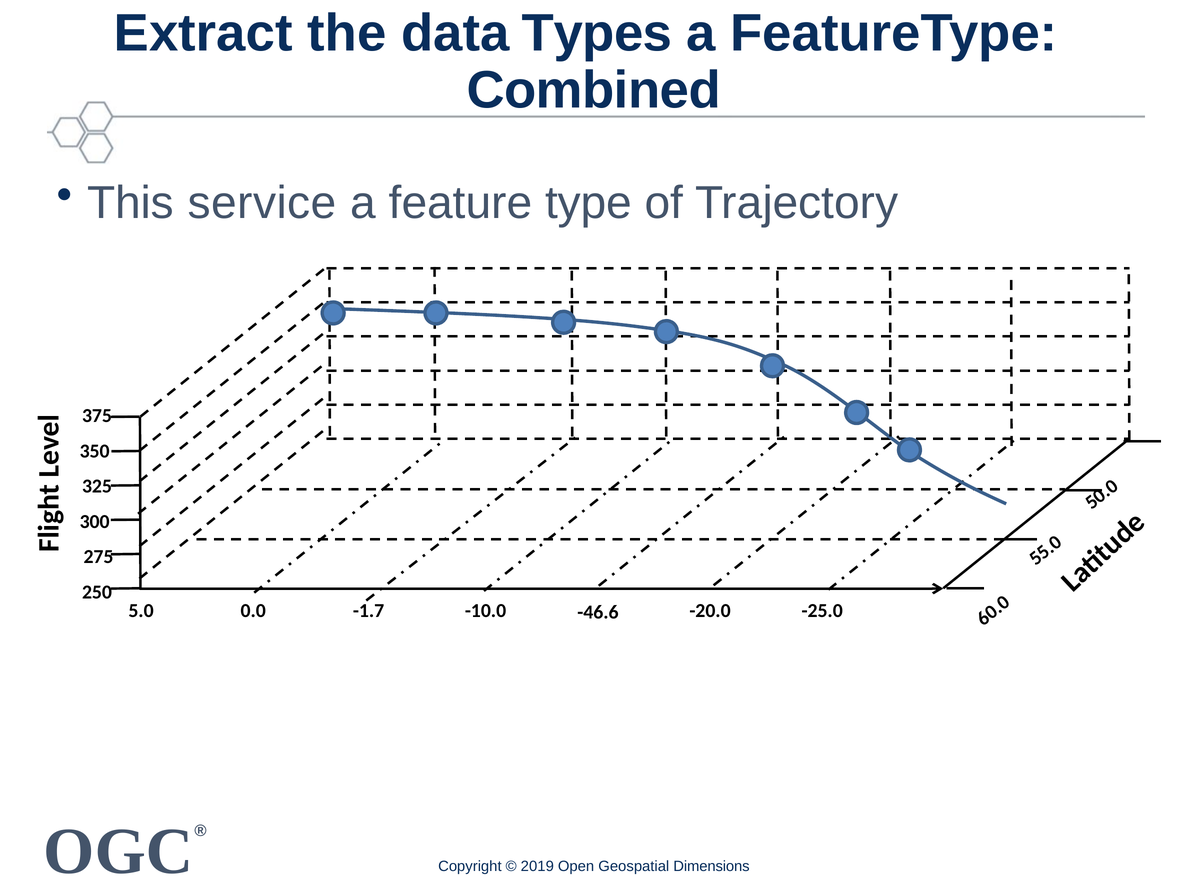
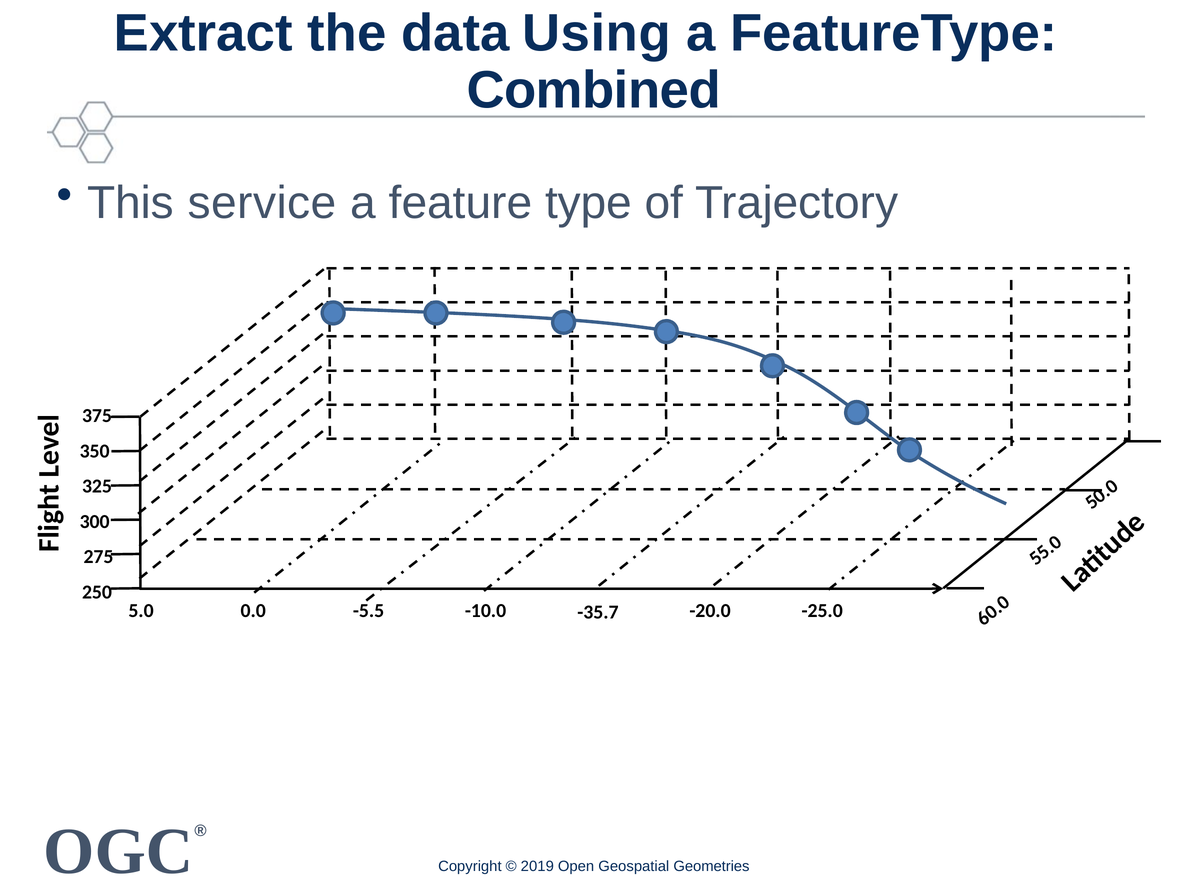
Types: Types -> Using
-1.7: -1.7 -> -5.5
-46.6: -46.6 -> -35.7
Dimensions: Dimensions -> Geometries
